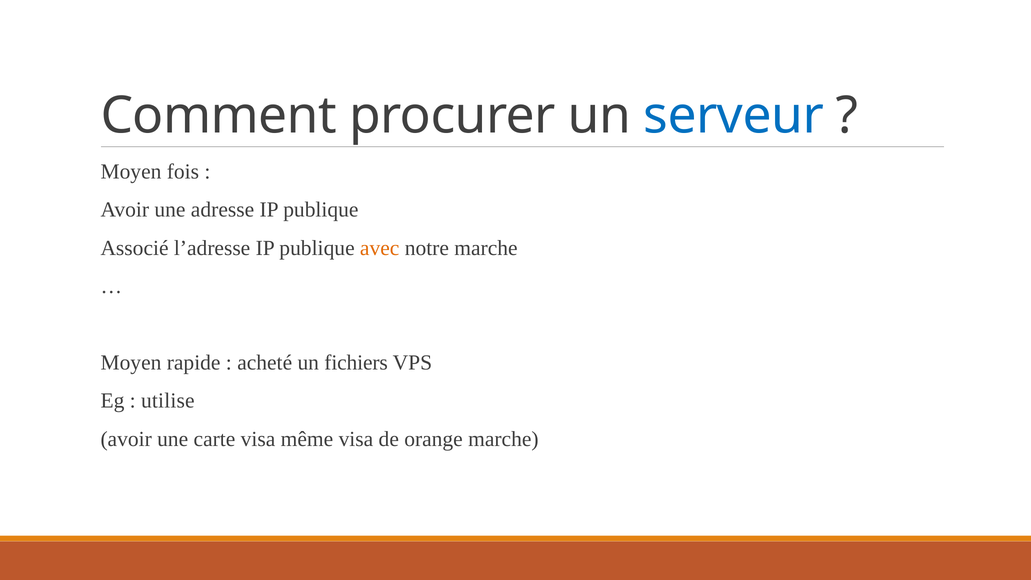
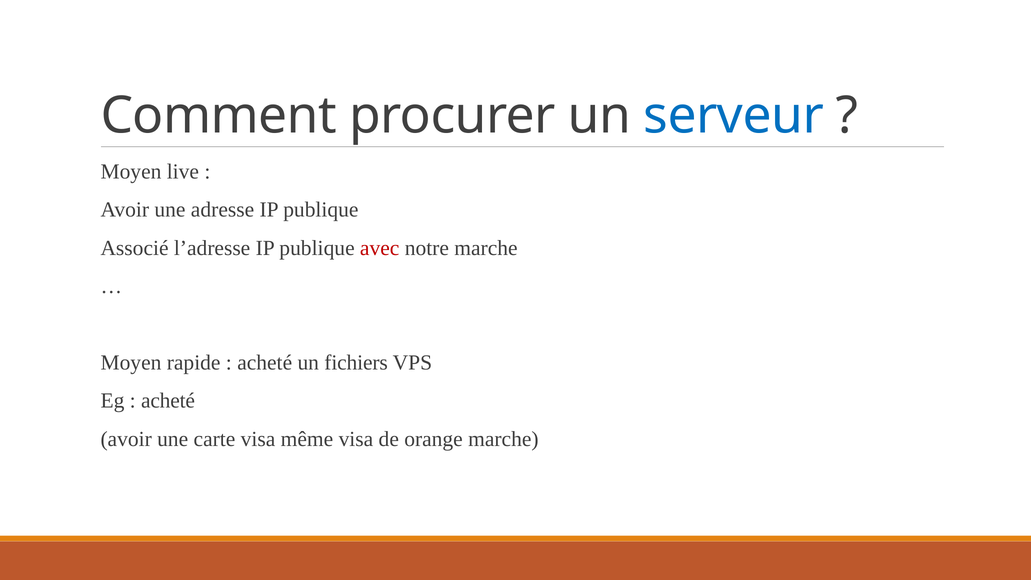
fois: fois -> live
avec colour: orange -> red
utilise at (168, 401): utilise -> acheté
